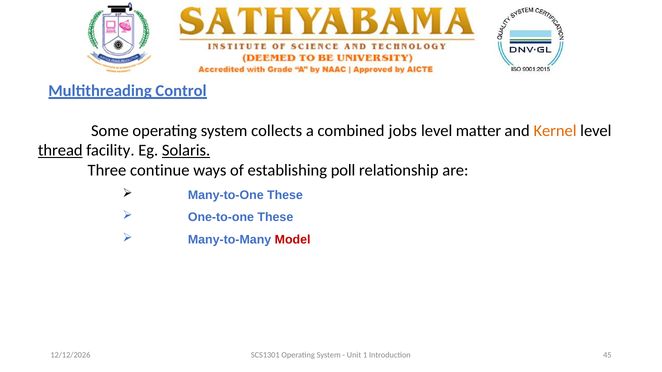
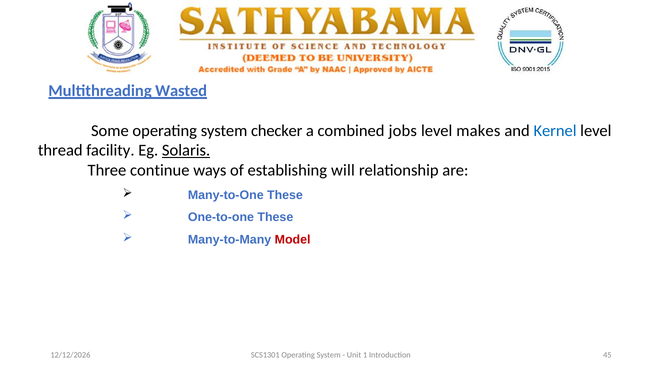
Control: Control -> Wasted
collects: collects -> checker
matter: matter -> makes
Kernel colour: orange -> blue
thread underline: present -> none
poll: poll -> will
